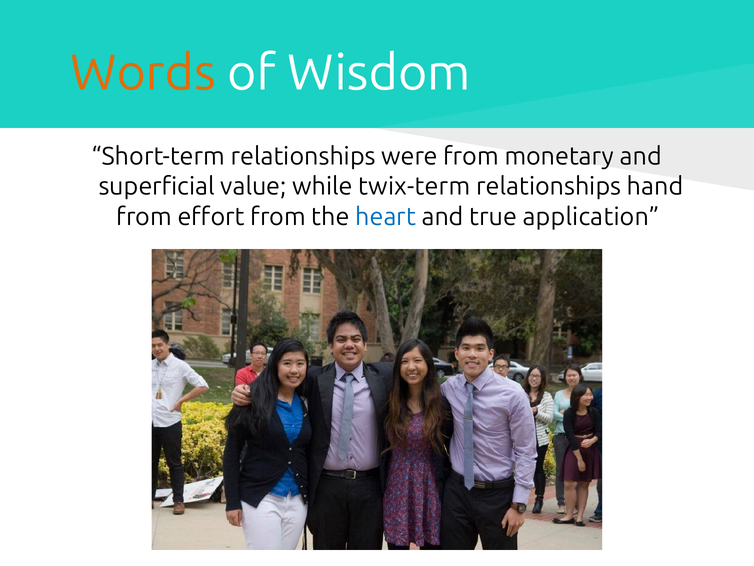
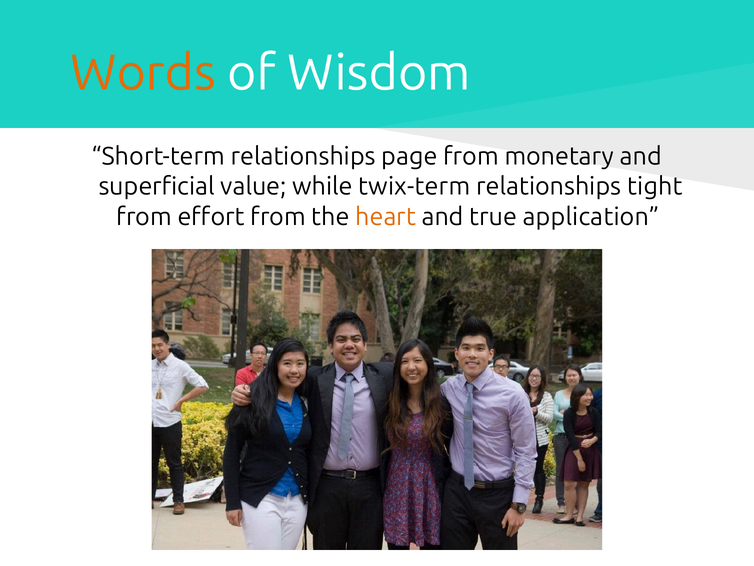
were: were -> page
hand: hand -> tight
heart colour: blue -> orange
